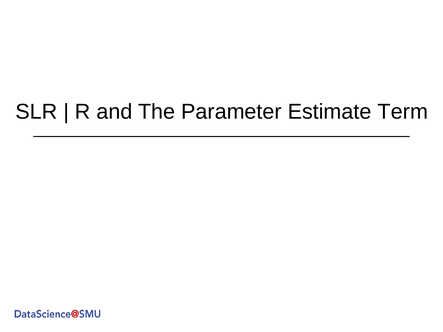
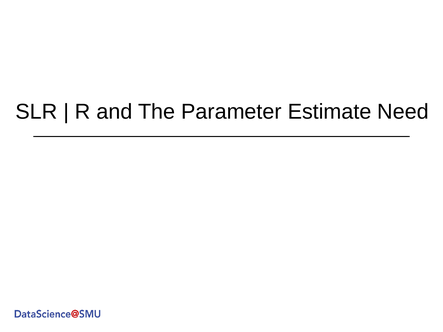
Term: Term -> Need
